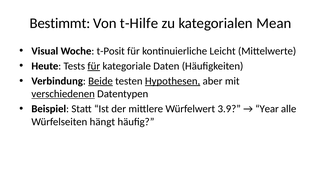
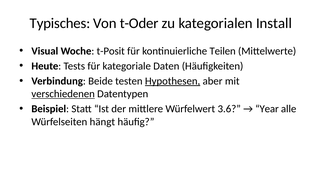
Bestimmt: Bestimmt -> Typisches
t-Hilfe: t-Hilfe -> t-Oder
Mean: Mean -> Install
Leicht: Leicht -> Teilen
für at (94, 66) underline: present -> none
Beide underline: present -> none
3.9: 3.9 -> 3.6
